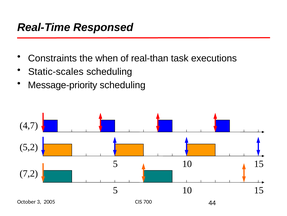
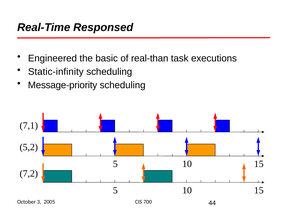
Constraints: Constraints -> Engineered
when: when -> basic
Static-scales: Static-scales -> Static-infinity
4,7: 4,7 -> 7,1
